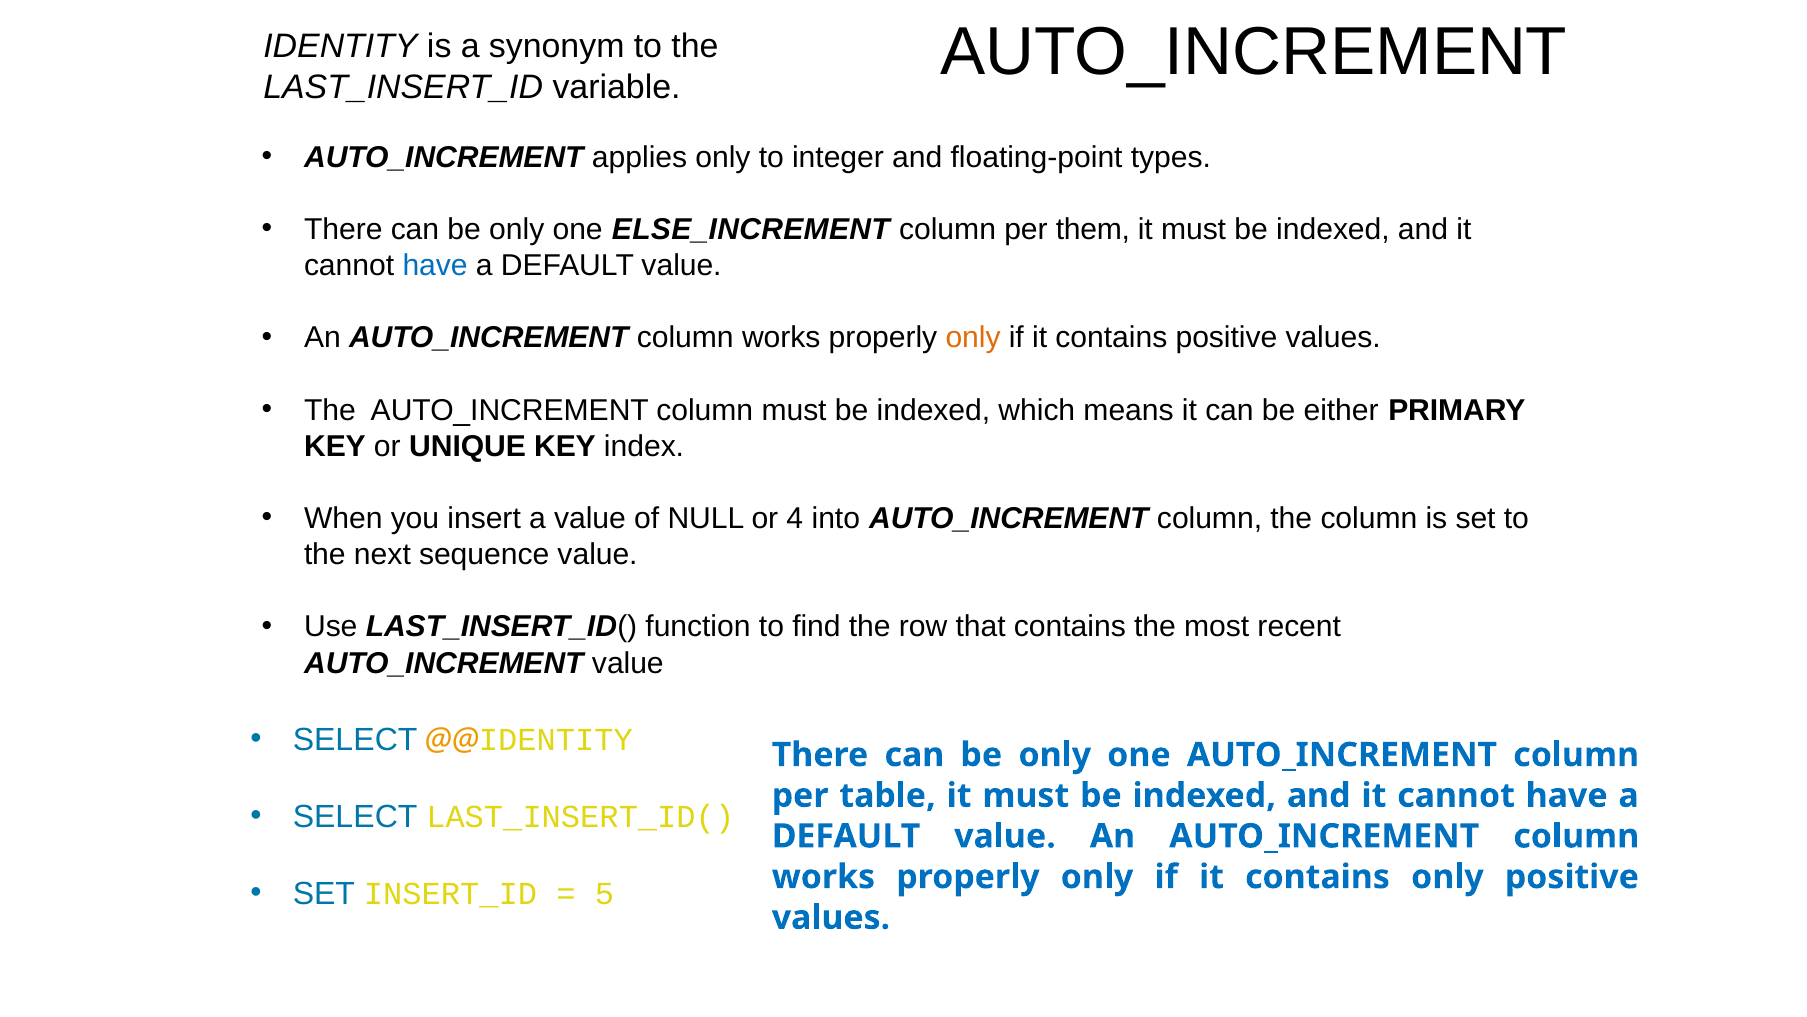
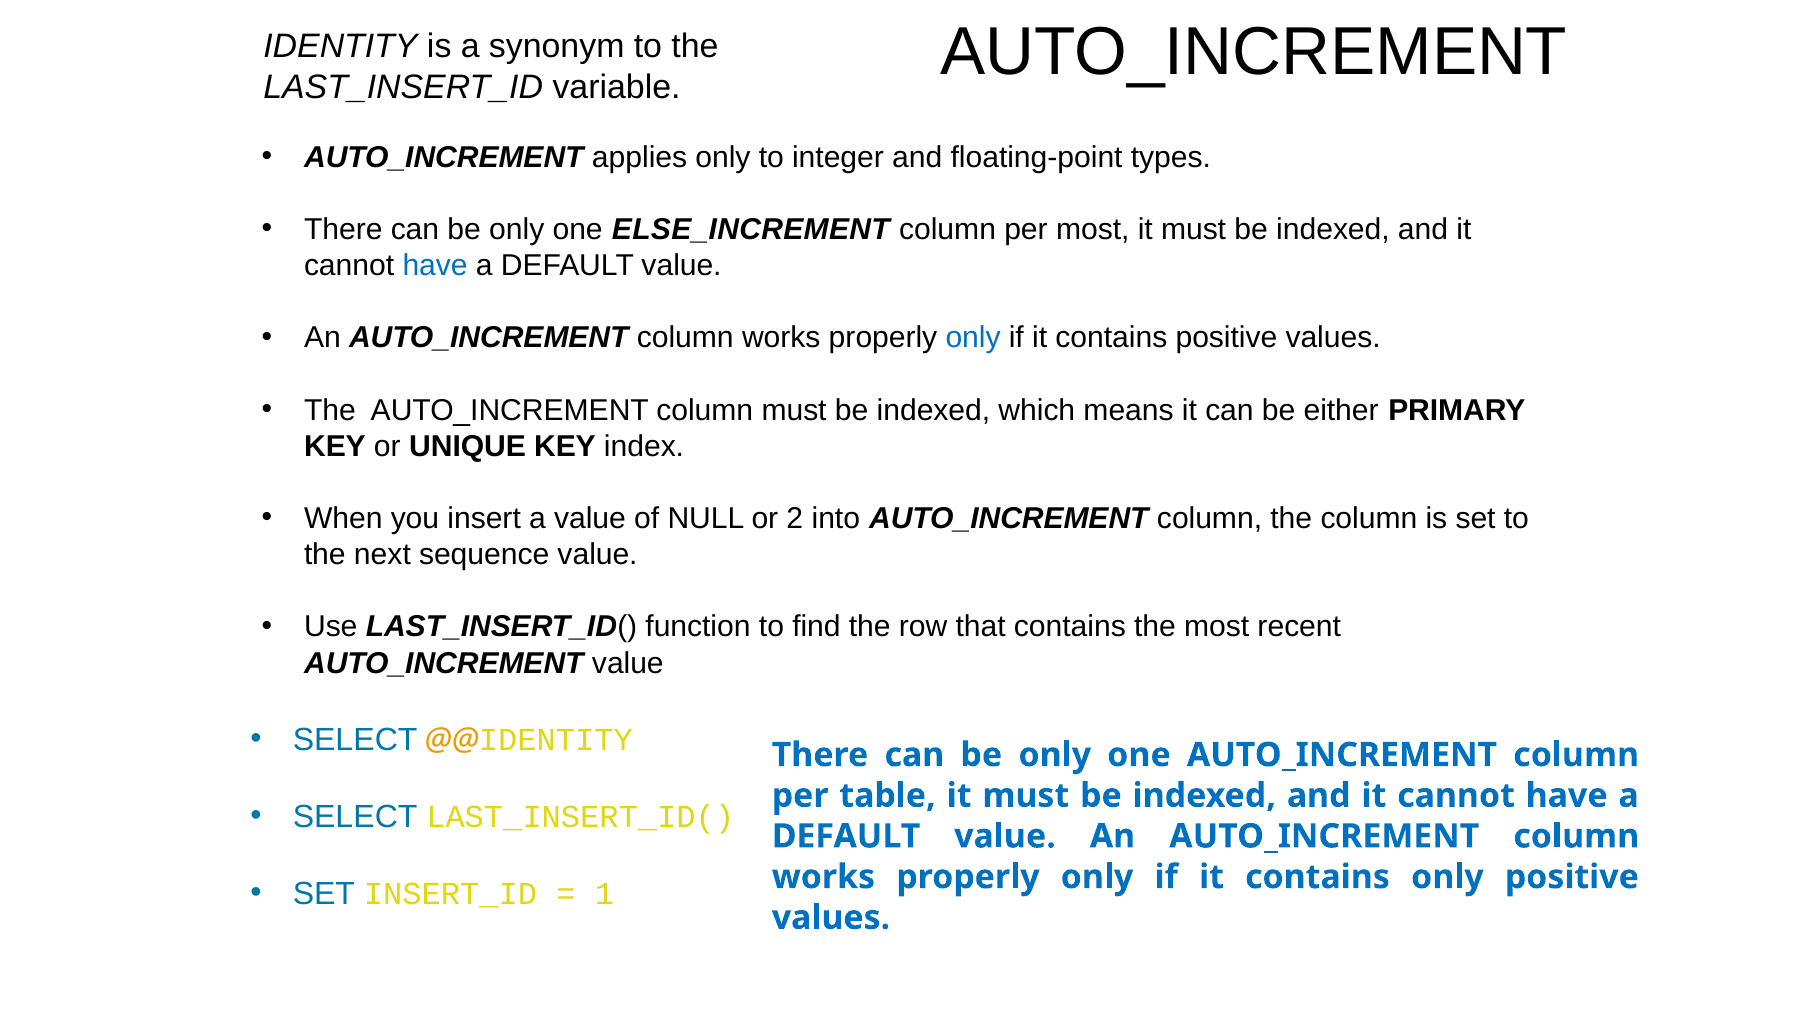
per them: them -> most
only at (973, 338) colour: orange -> blue
4: 4 -> 2
5: 5 -> 1
